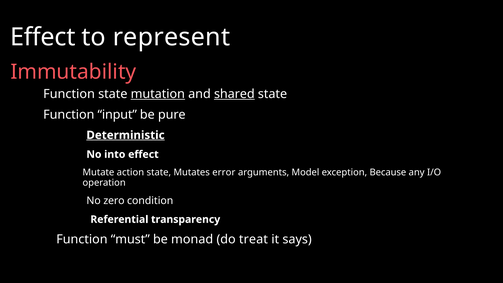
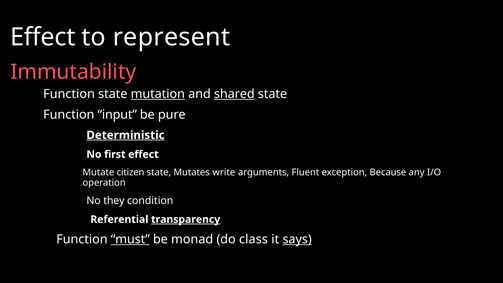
into: into -> first
action: action -> citizen
error: error -> write
Model: Model -> Fluent
zero: zero -> they
transparency underline: none -> present
must underline: none -> present
treat: treat -> class
says underline: none -> present
